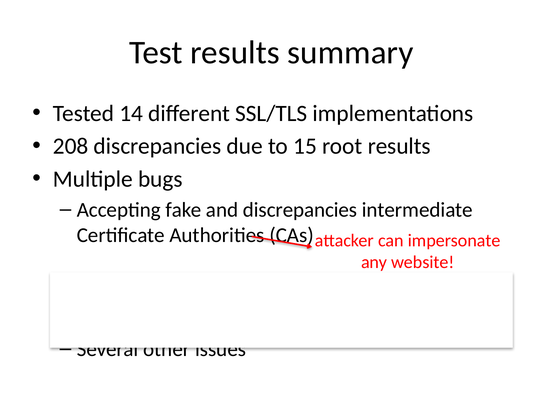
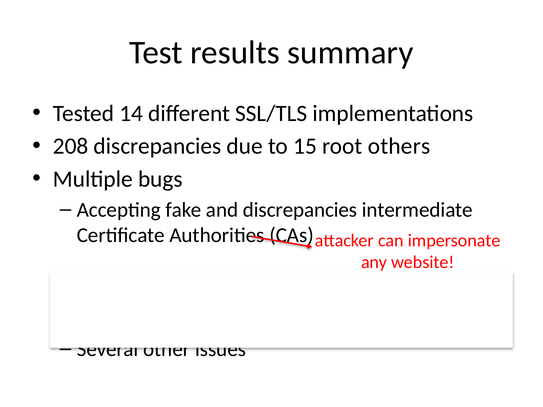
root results: results -> others
